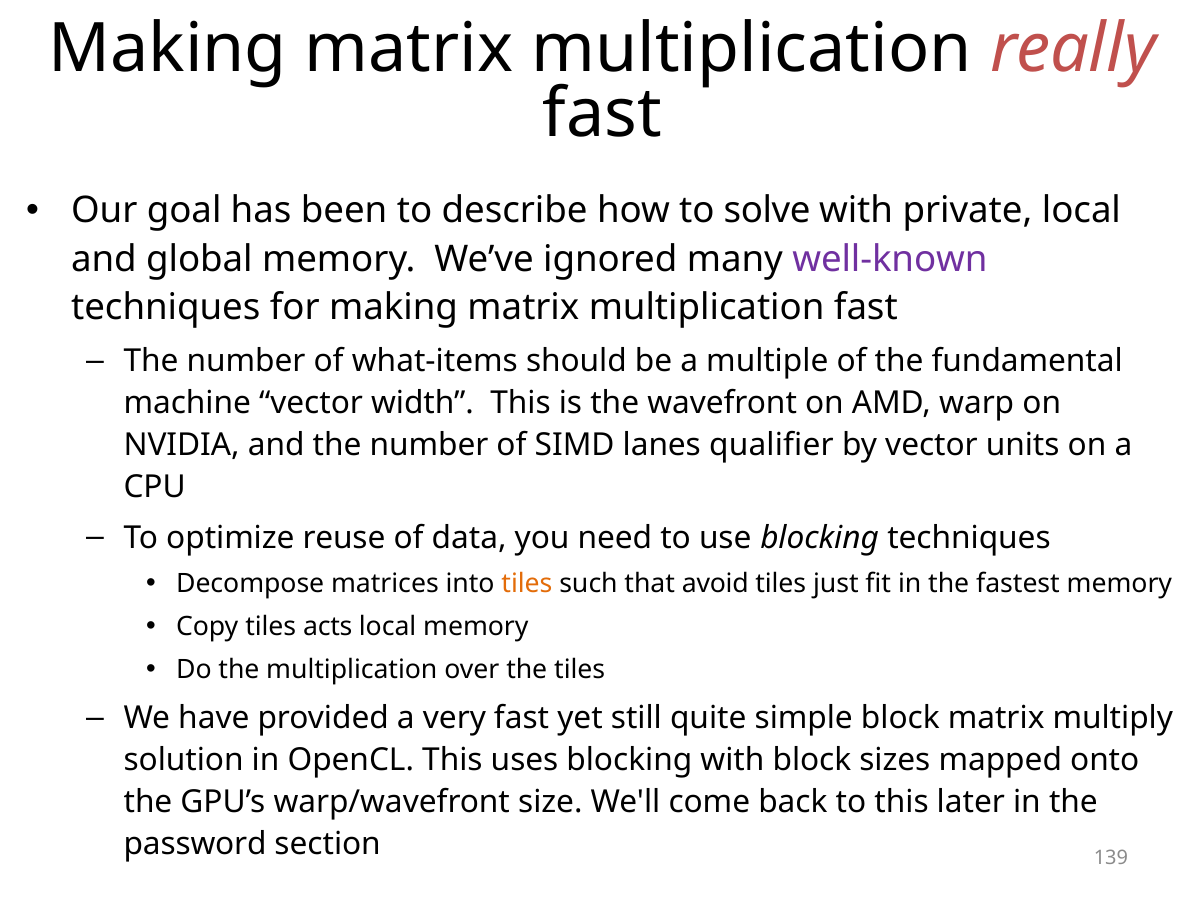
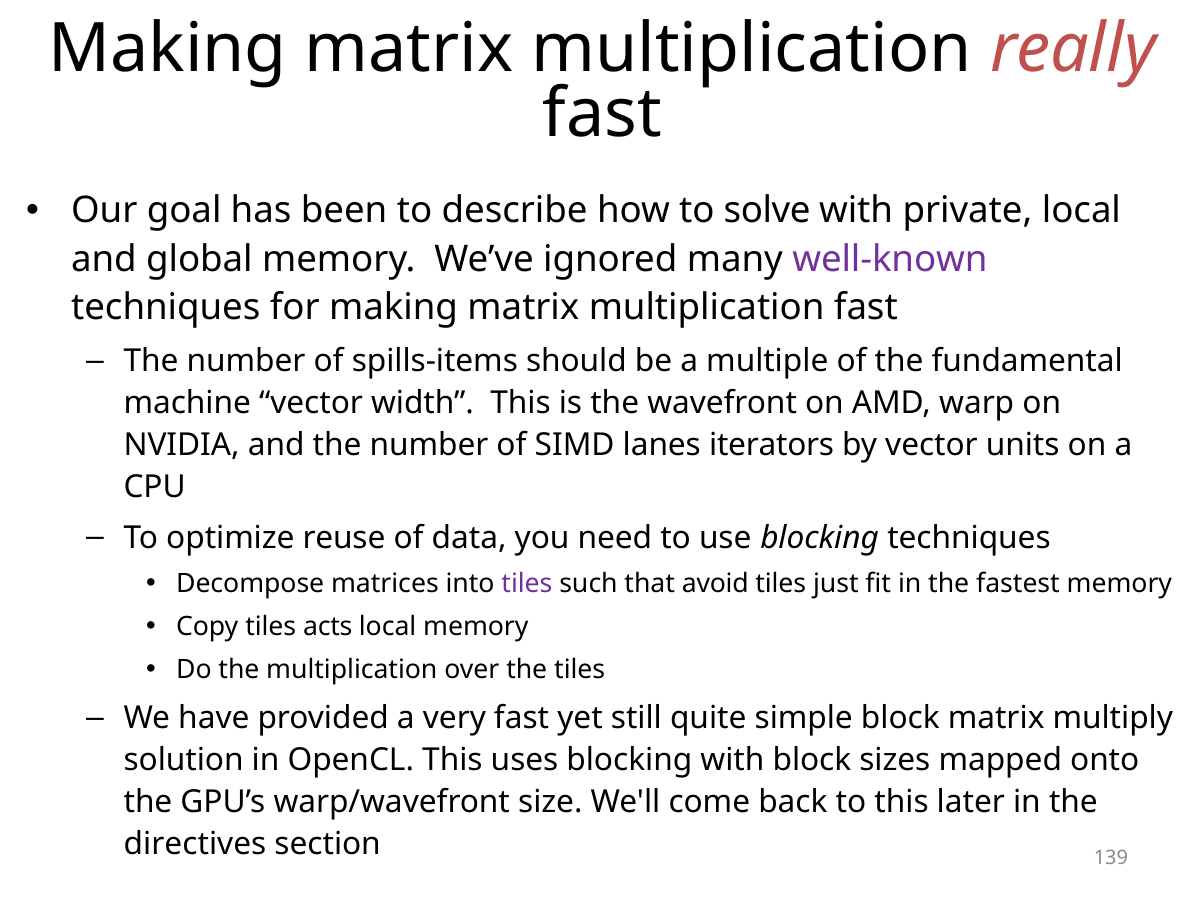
what-items: what-items -> spills-items
qualifier: qualifier -> iterators
tiles at (527, 584) colour: orange -> purple
password: password -> directives
